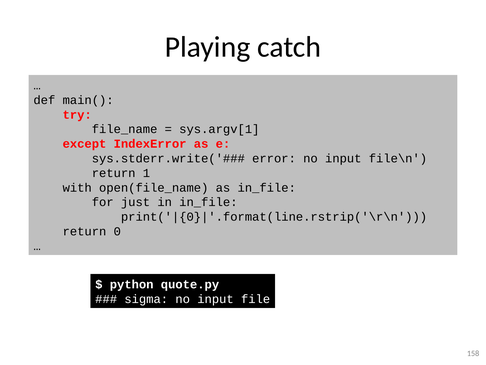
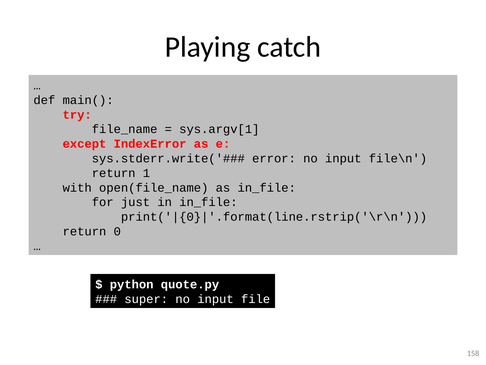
sigma: sigma -> super
